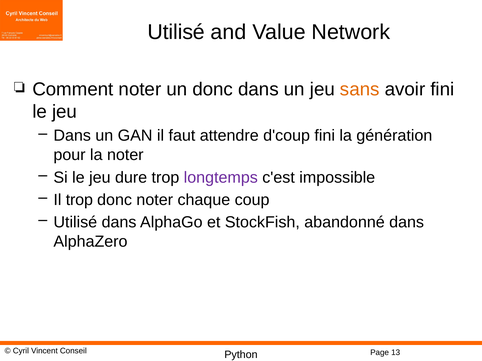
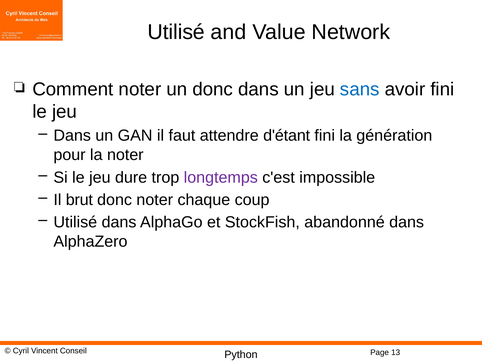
sans colour: orange -> blue
d'coup: d'coup -> d'étant
Il trop: trop -> brut
